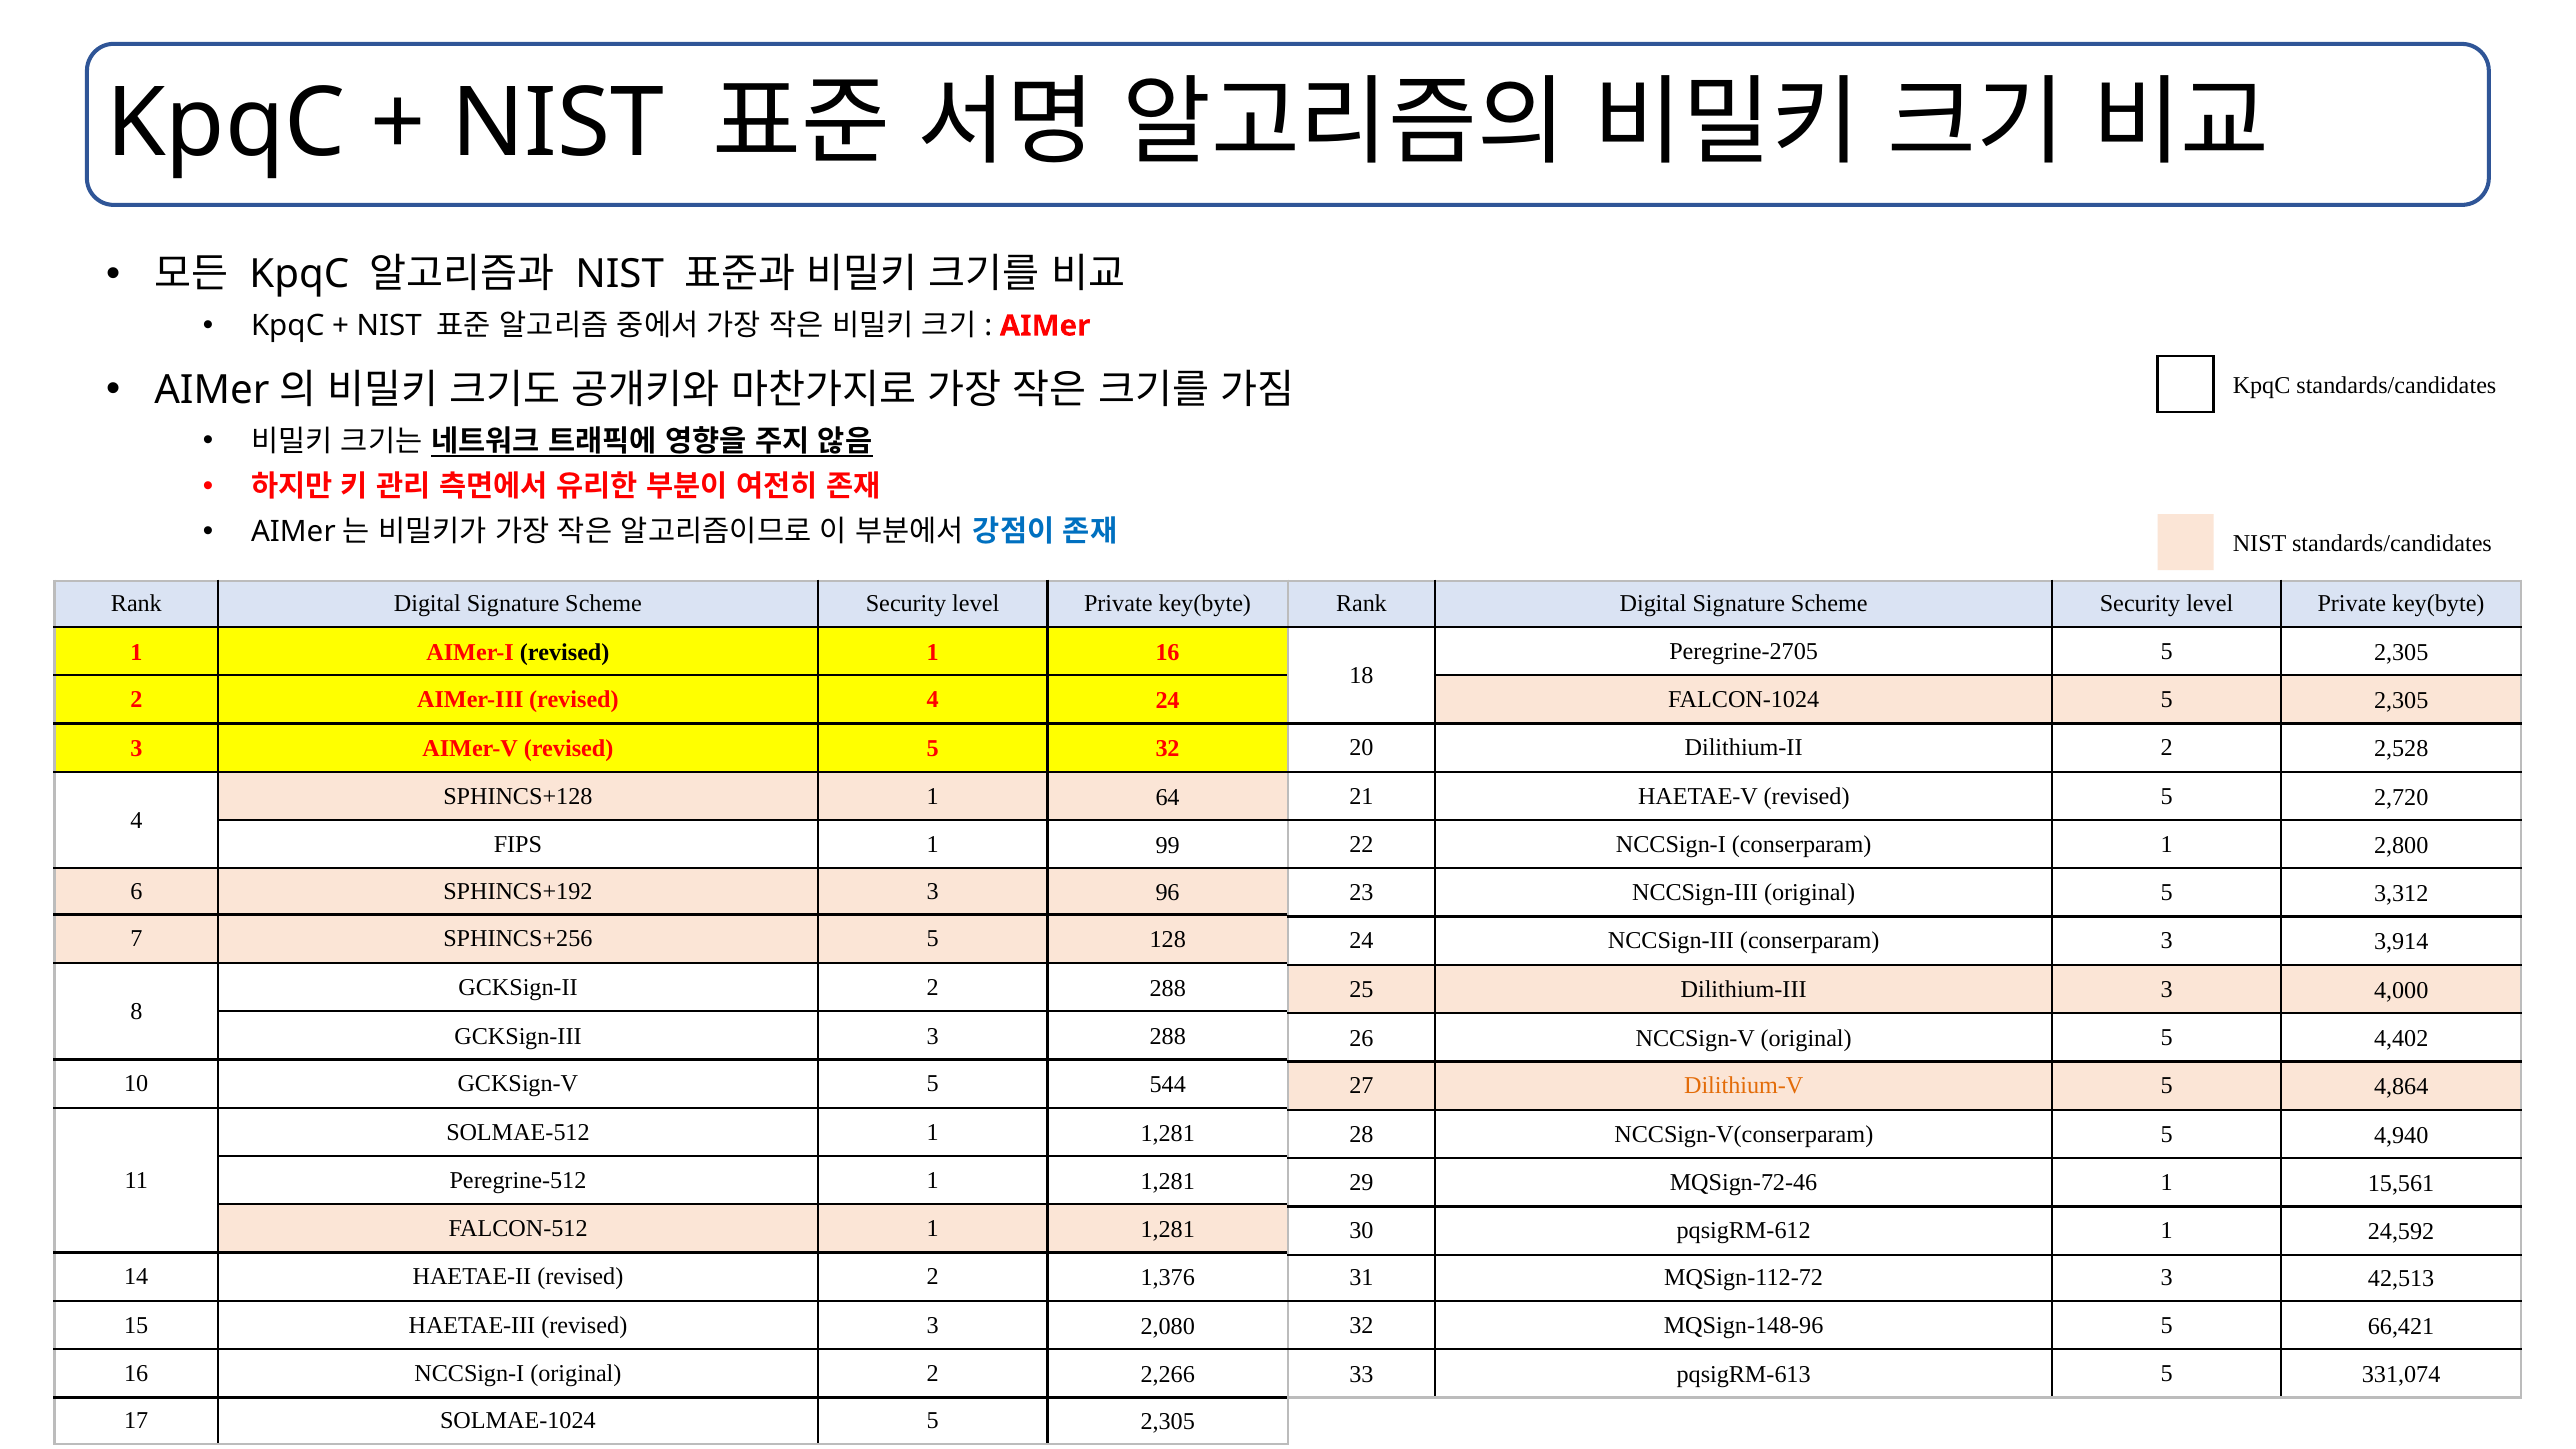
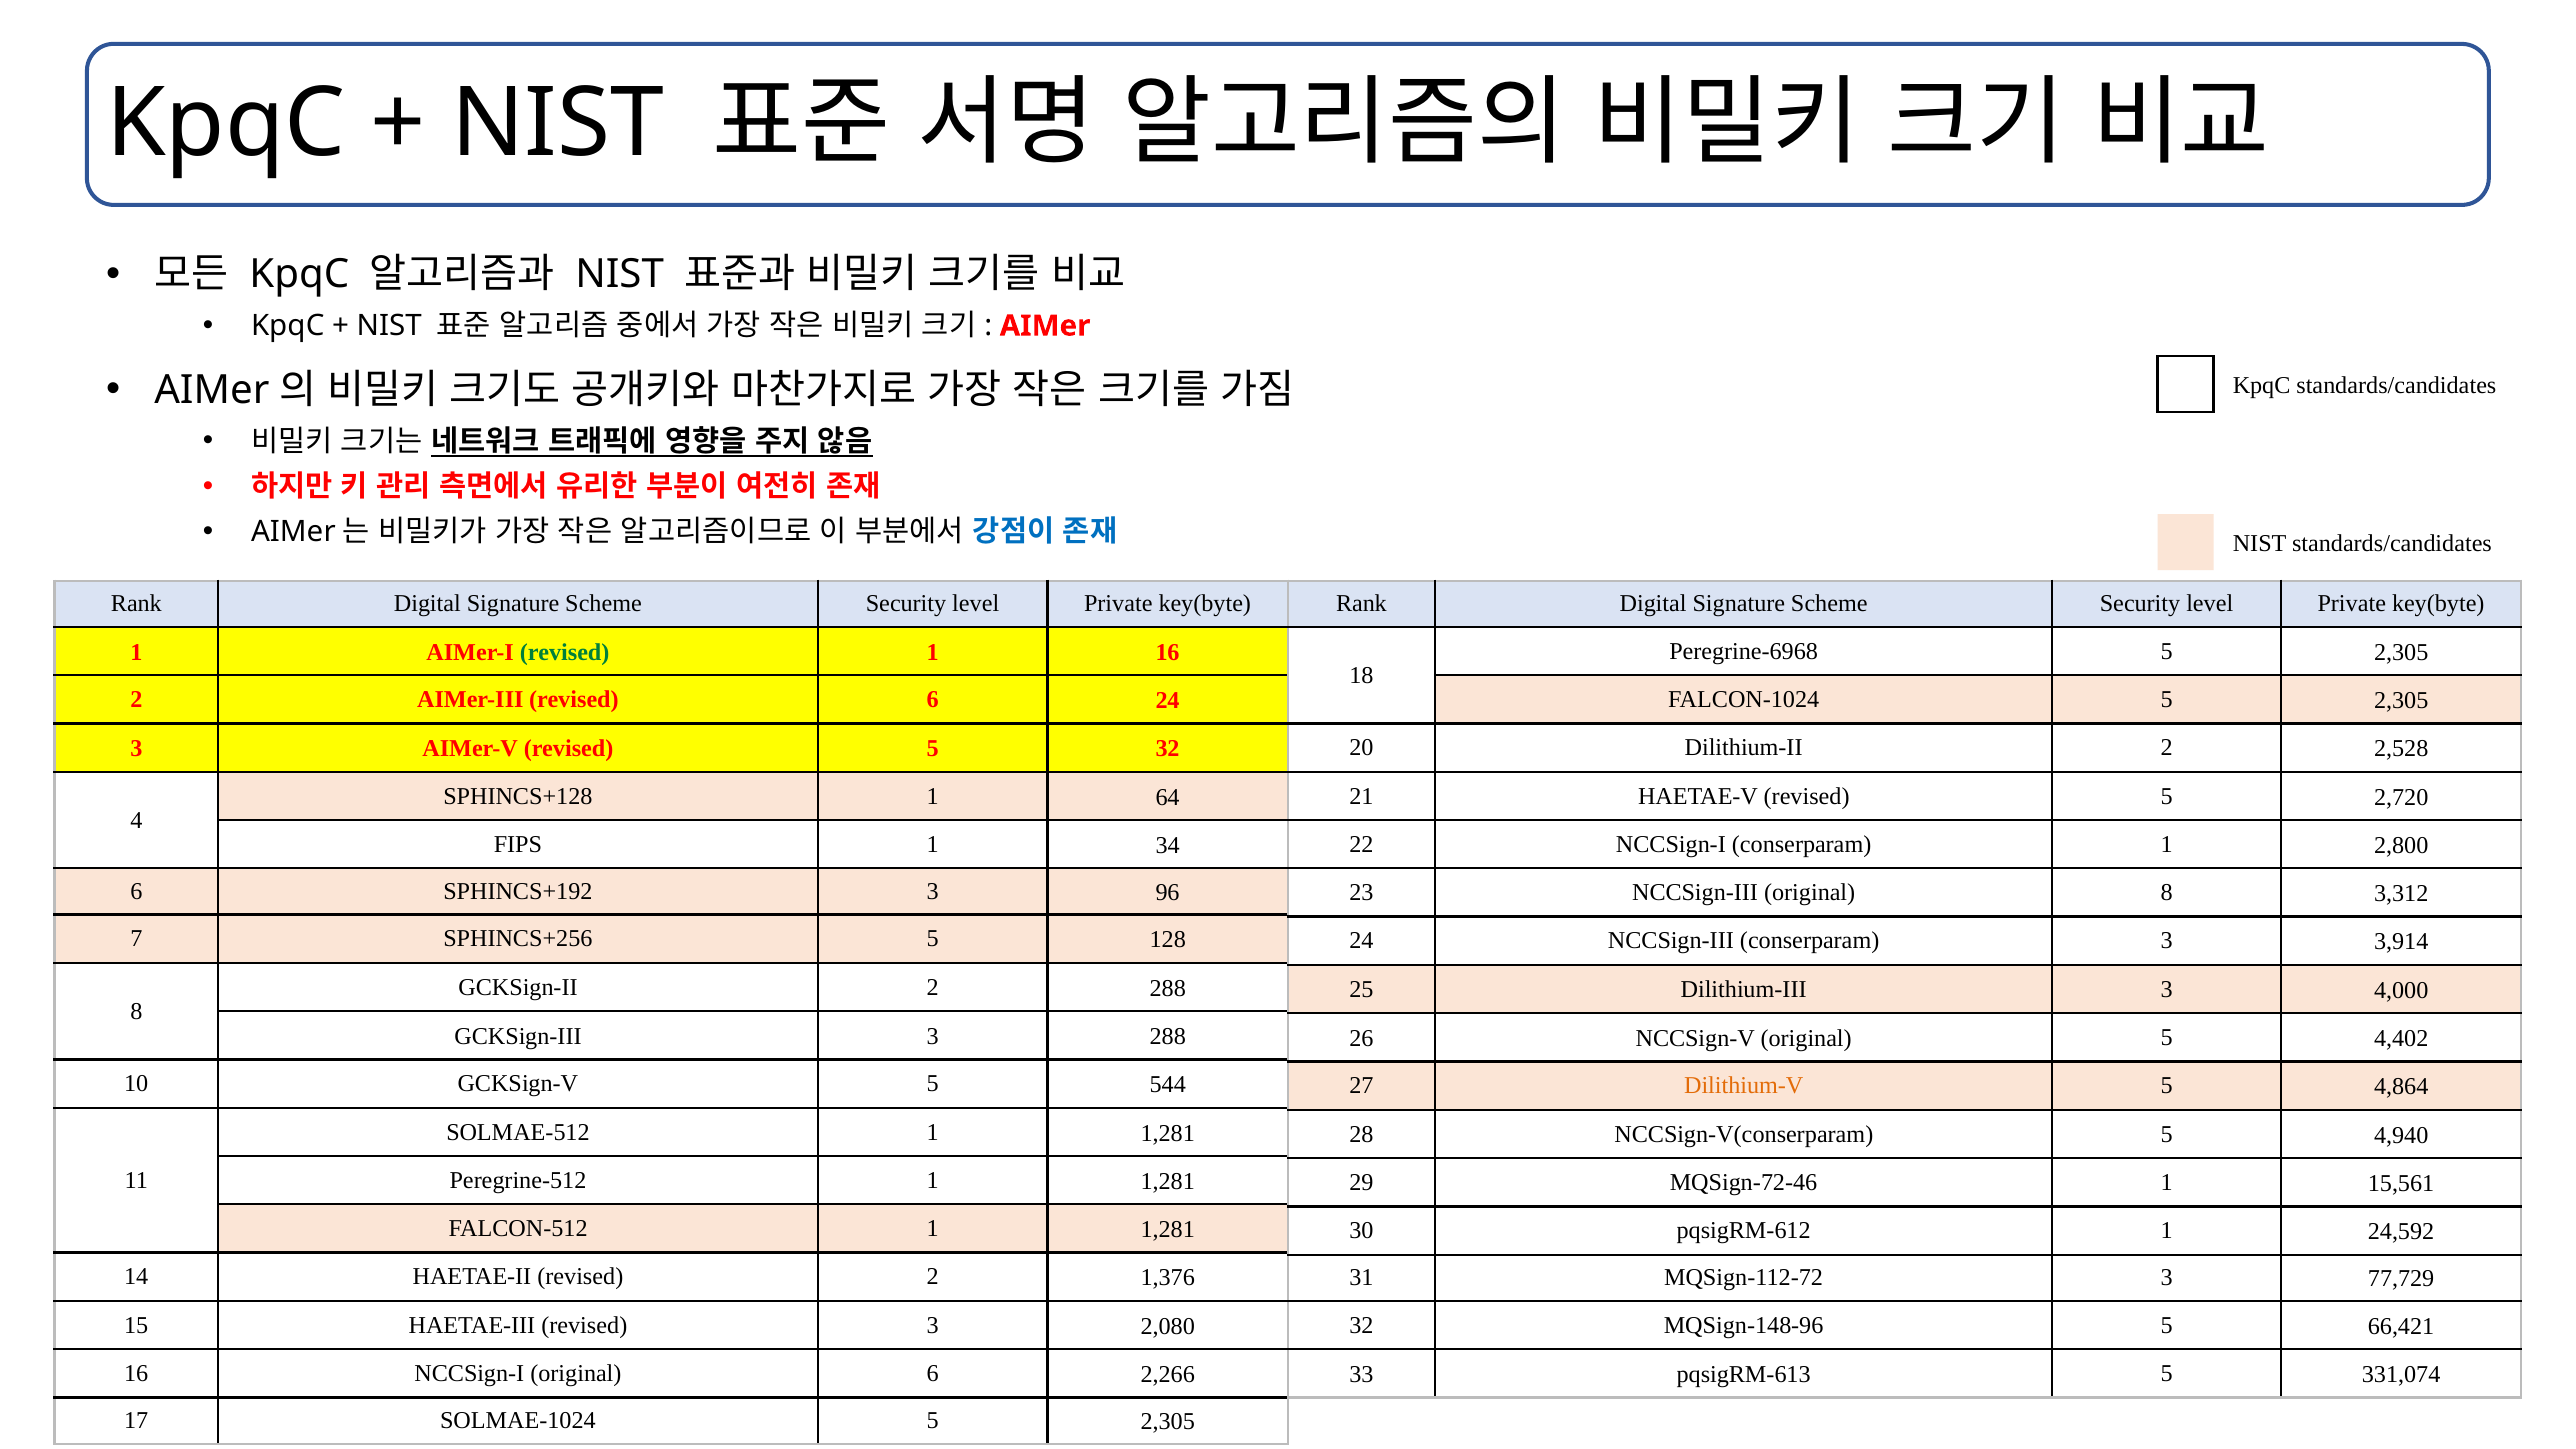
Peregrine-2705: Peregrine-2705 -> Peregrine-6968
revised at (565, 652) colour: black -> green
revised 4: 4 -> 6
99: 99 -> 34
NCCSign-III original 5: 5 -> 8
42,513: 42,513 -> 77,729
original 2: 2 -> 6
